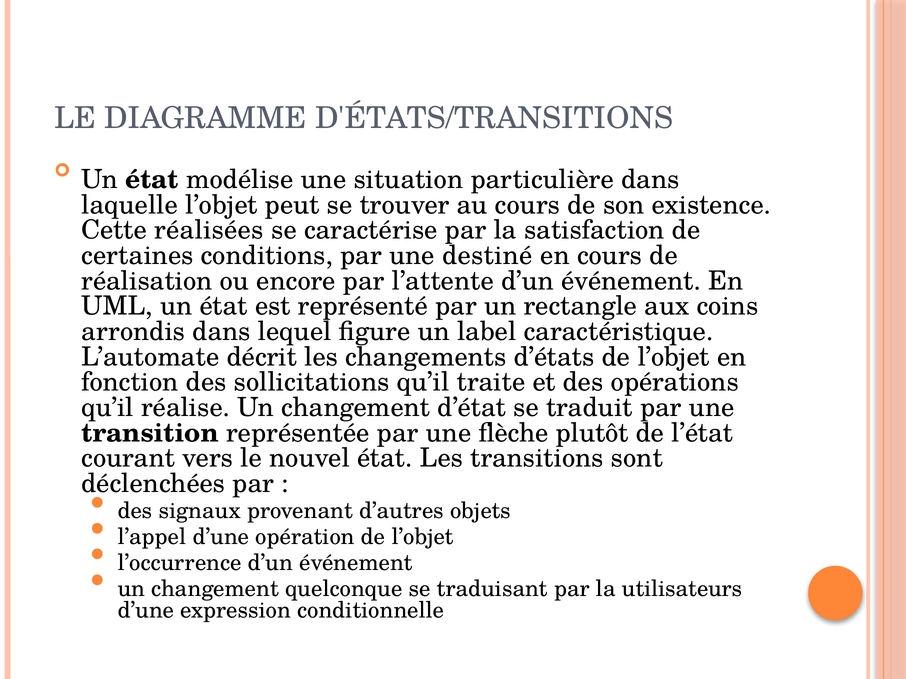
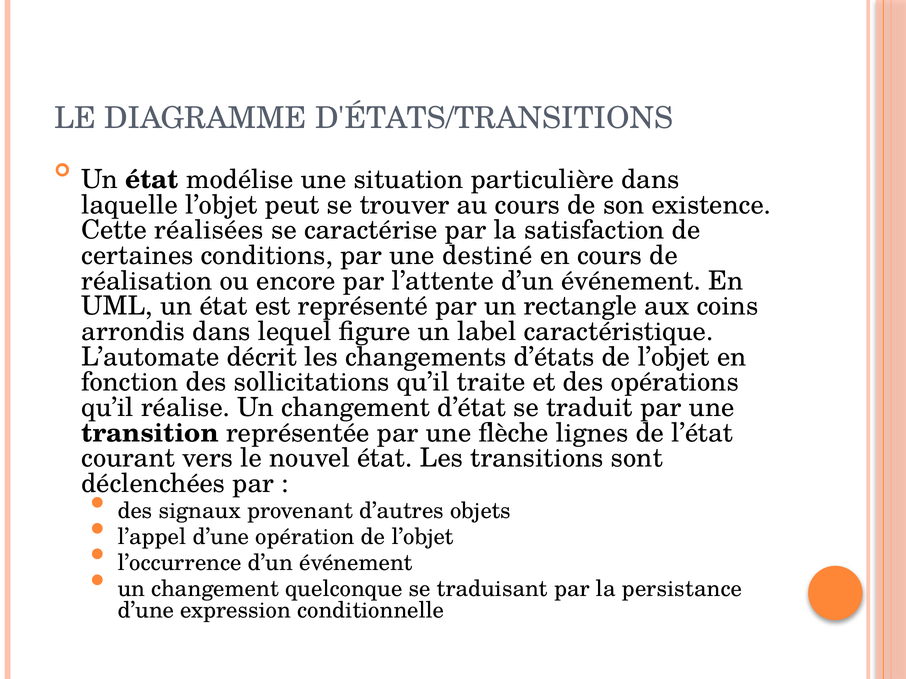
plutôt: plutôt -> lignes
utilisateurs: utilisateurs -> persistance
